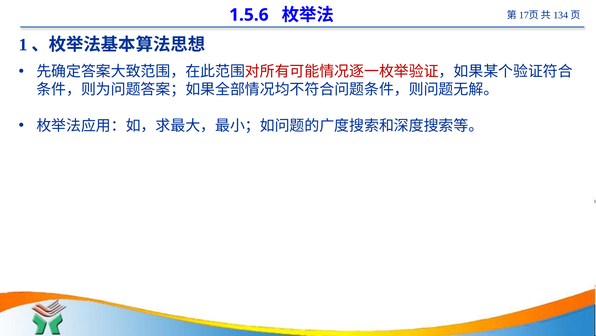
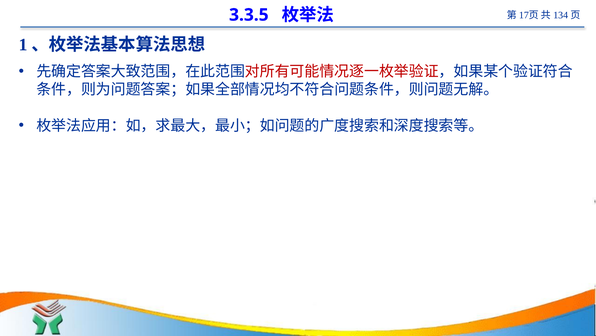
1.5.6: 1.5.6 -> 3.3.5
